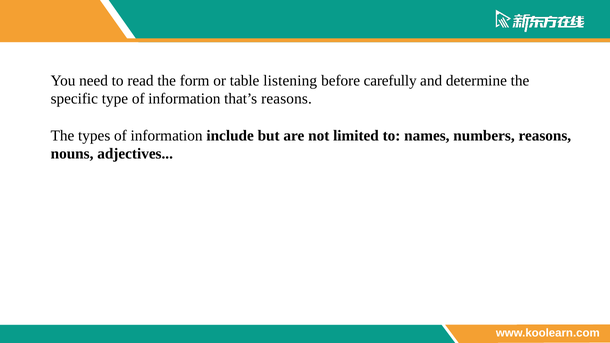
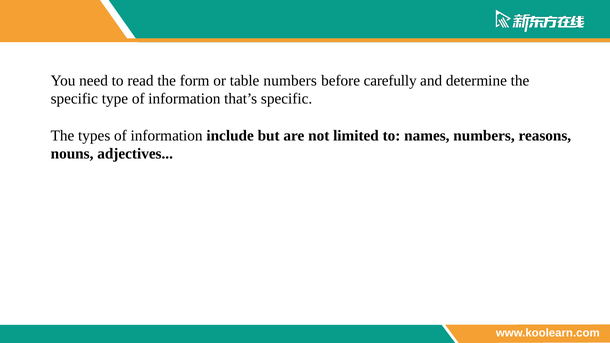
table listening: listening -> numbers
that’s reasons: reasons -> specific
